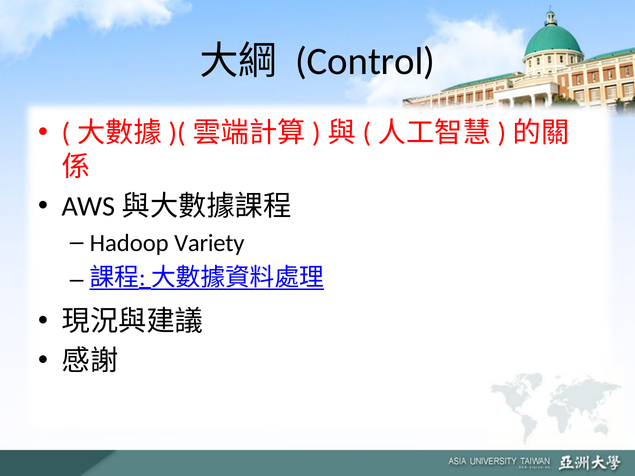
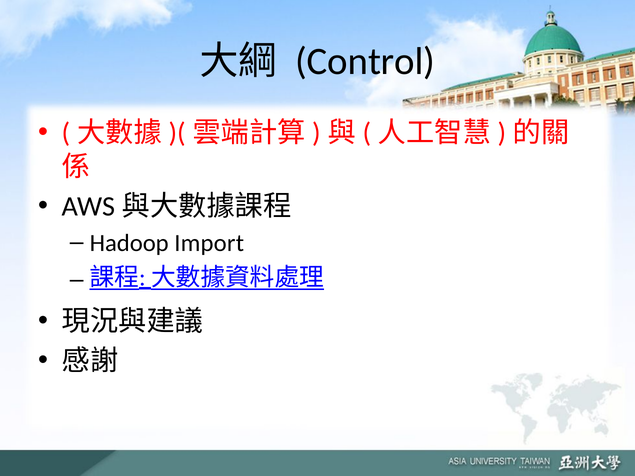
Variety: Variety -> Import
